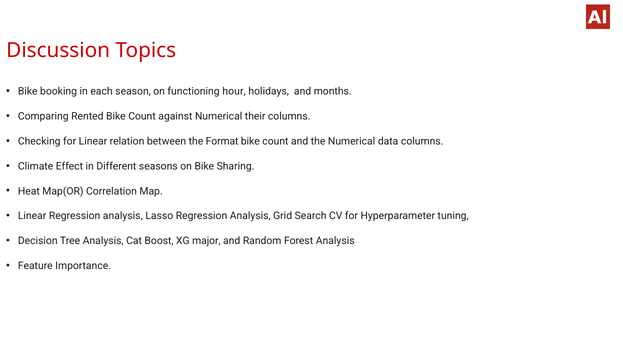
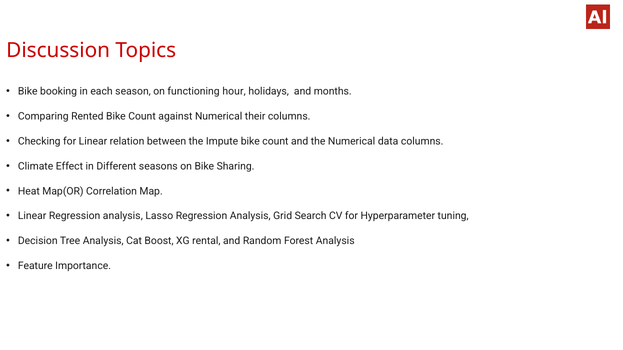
Format: Format -> Impute
major: major -> rental
